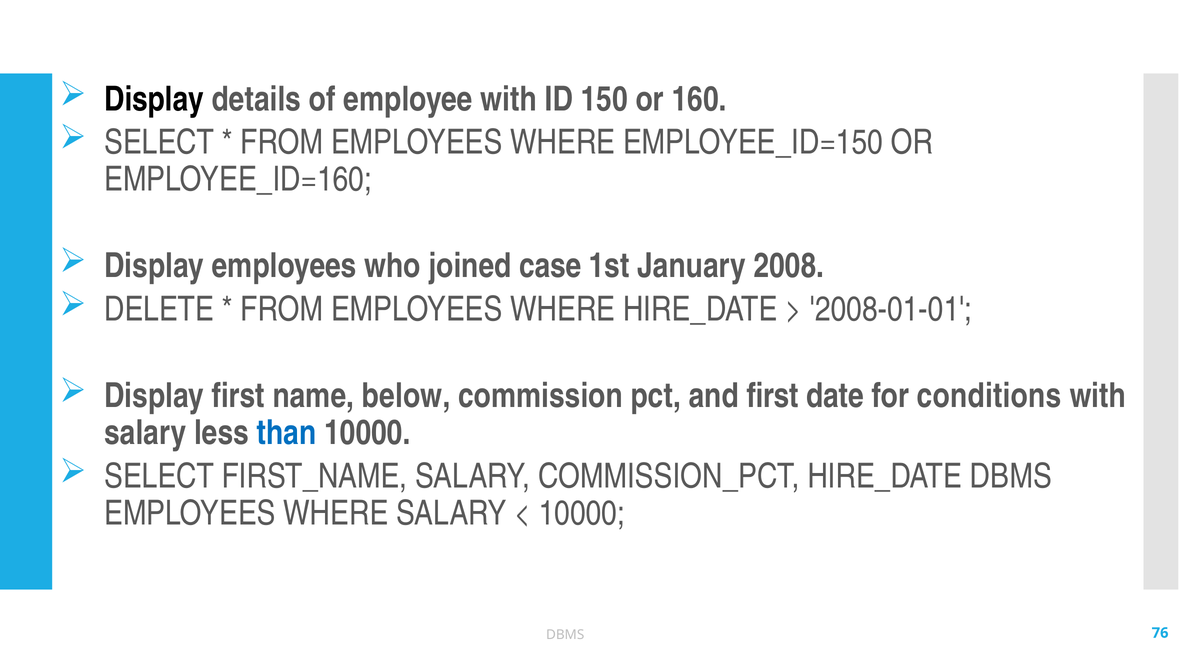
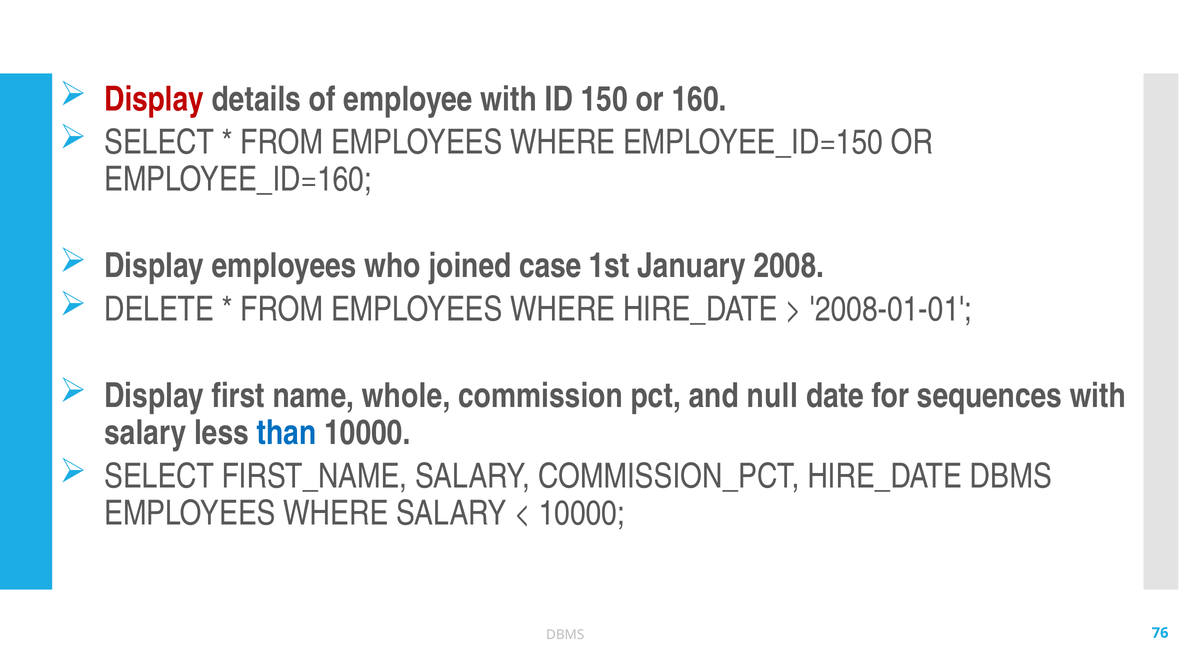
Display at (154, 99) colour: black -> red
below: below -> whole
and first: first -> null
conditions: conditions -> sequences
